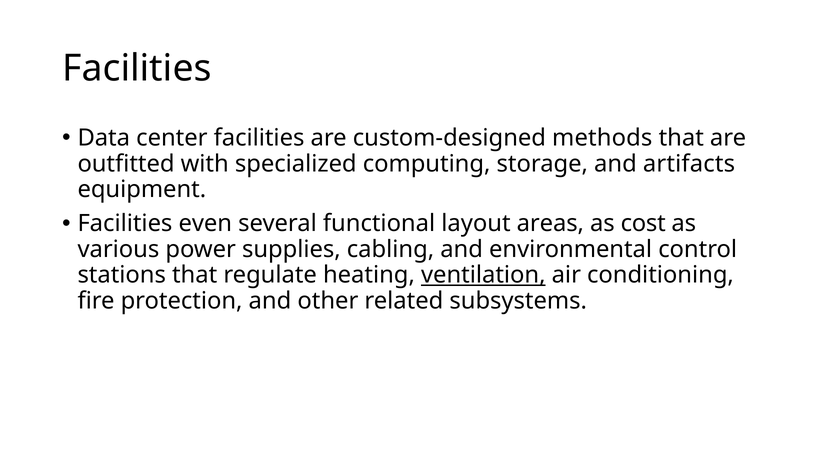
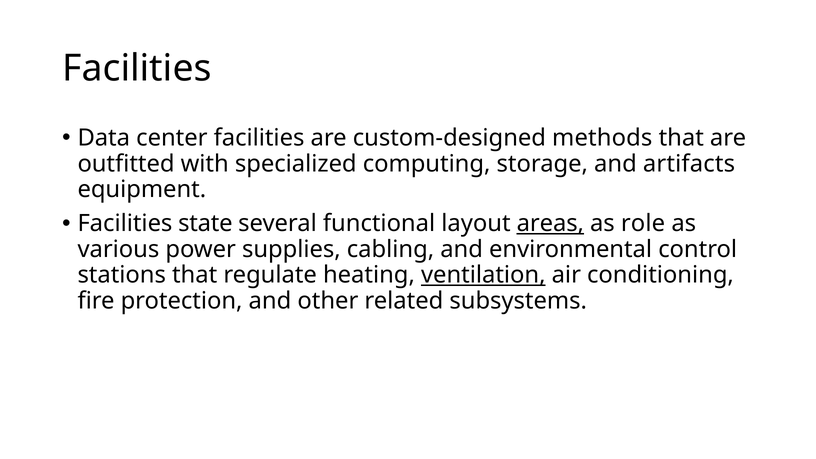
even: even -> state
areas underline: none -> present
cost: cost -> role
